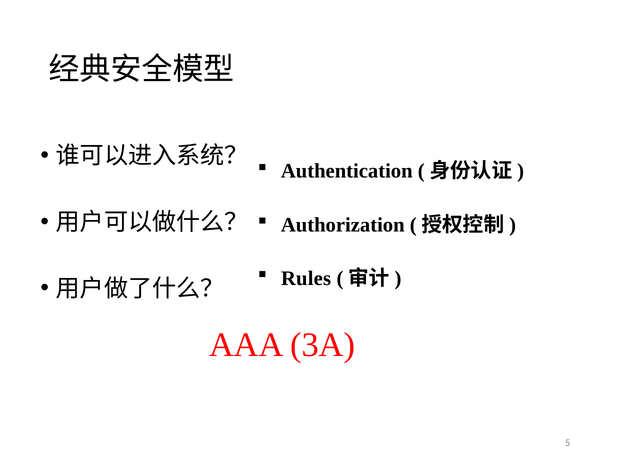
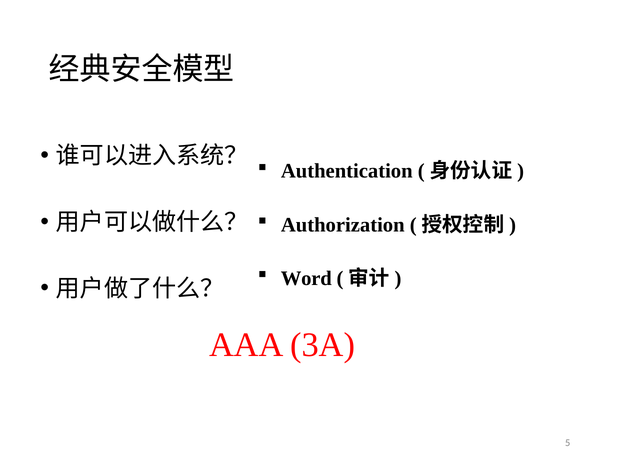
Rules: Rules -> Word
